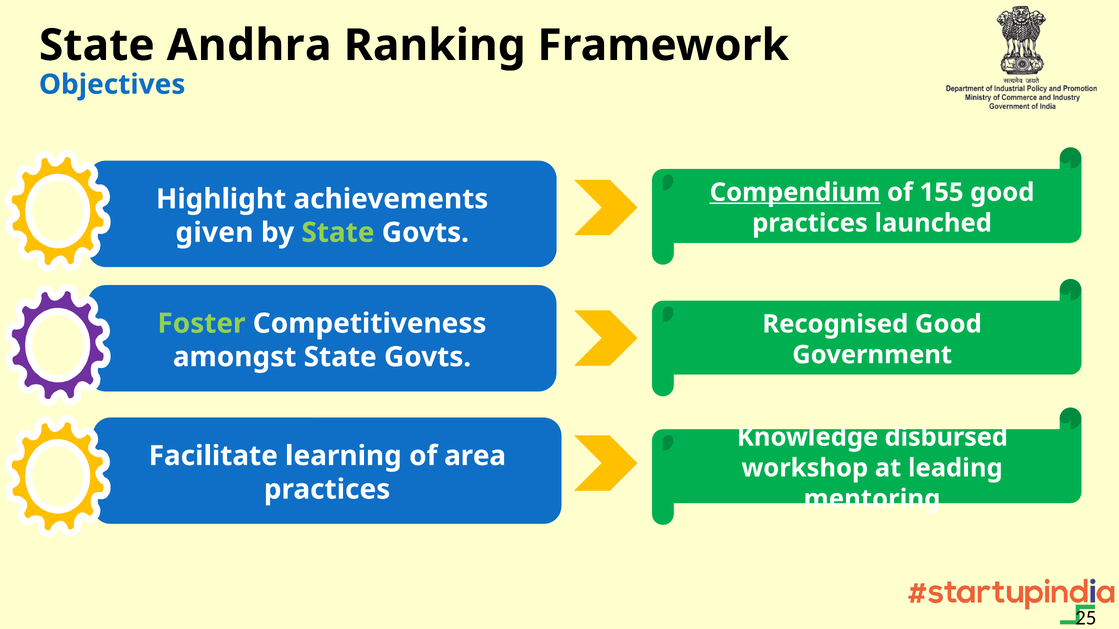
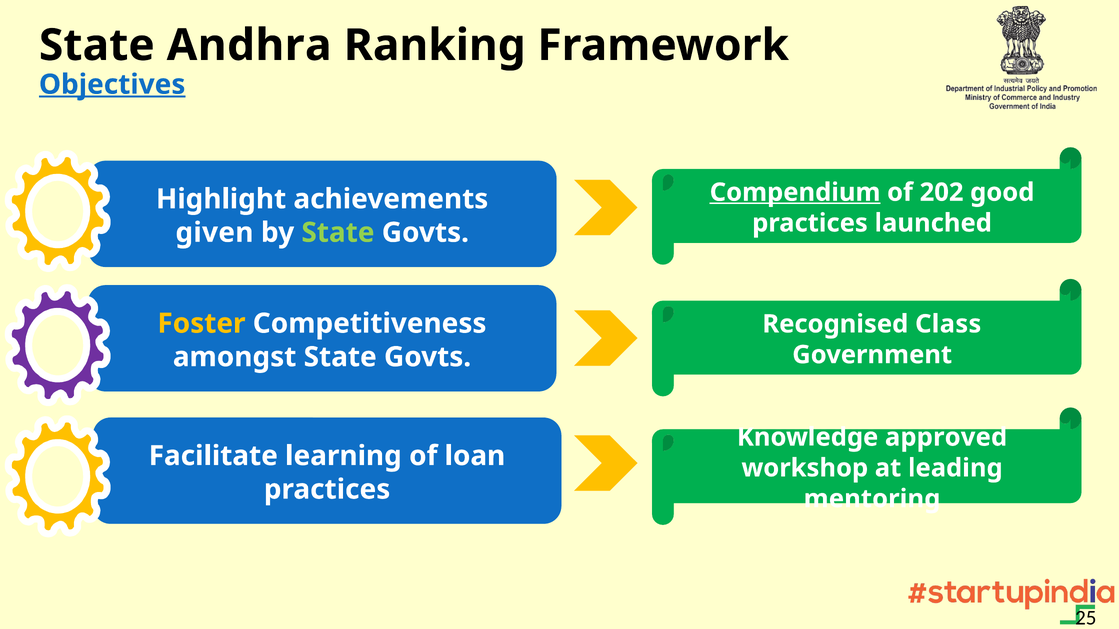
Objectives underline: none -> present
155: 155 -> 202
Foster colour: light green -> yellow
Recognised Good: Good -> Class
disbursed: disbursed -> approved
area: area -> loan
